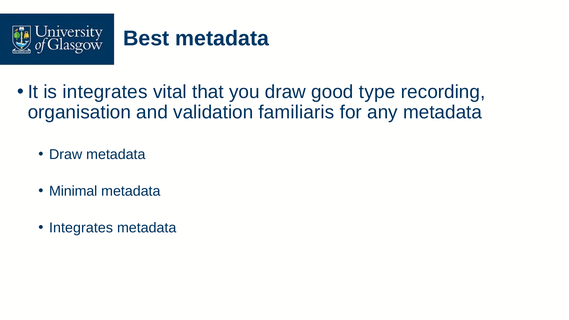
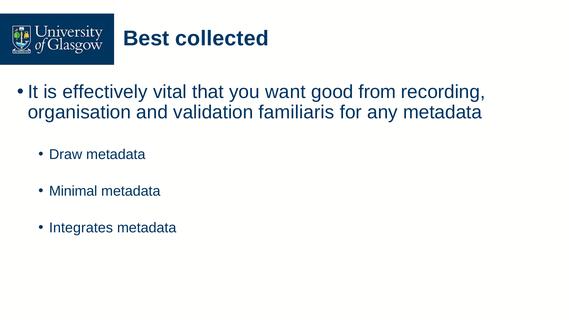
Best metadata: metadata -> collected
is integrates: integrates -> effectively
you draw: draw -> want
type: type -> from
